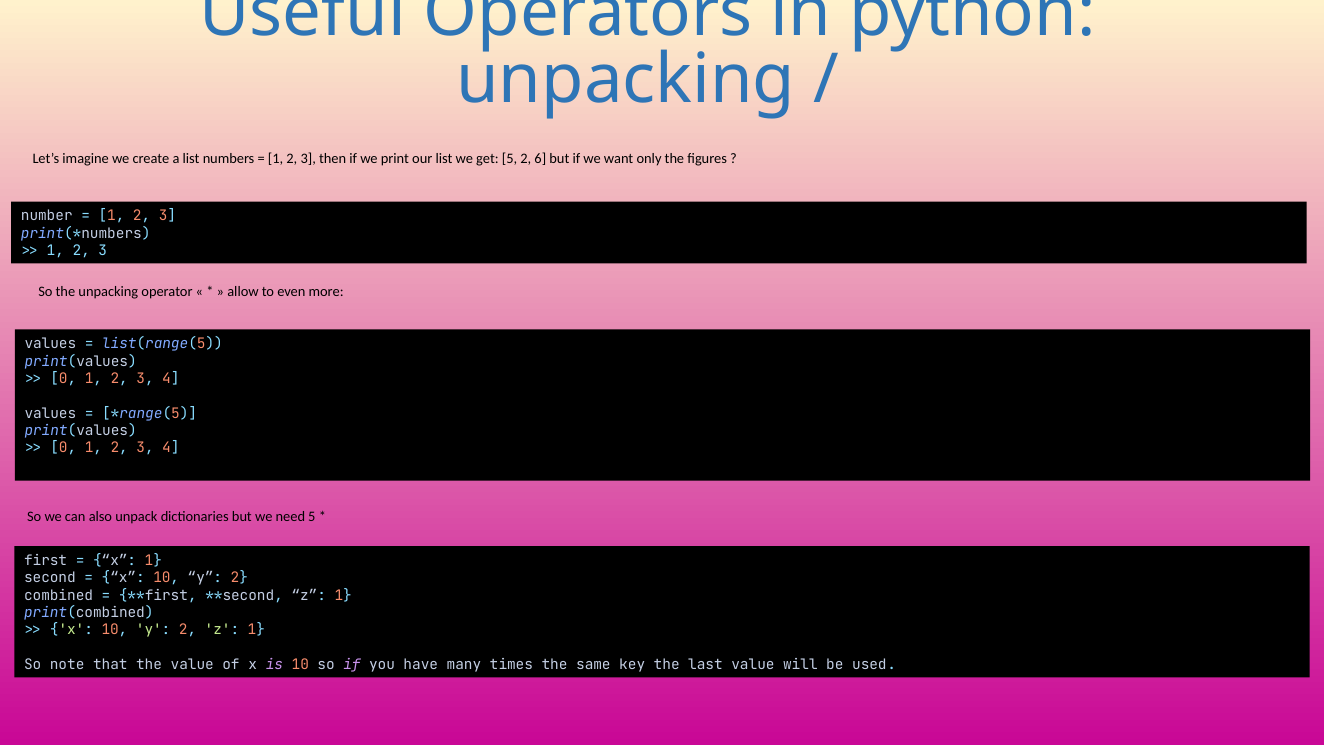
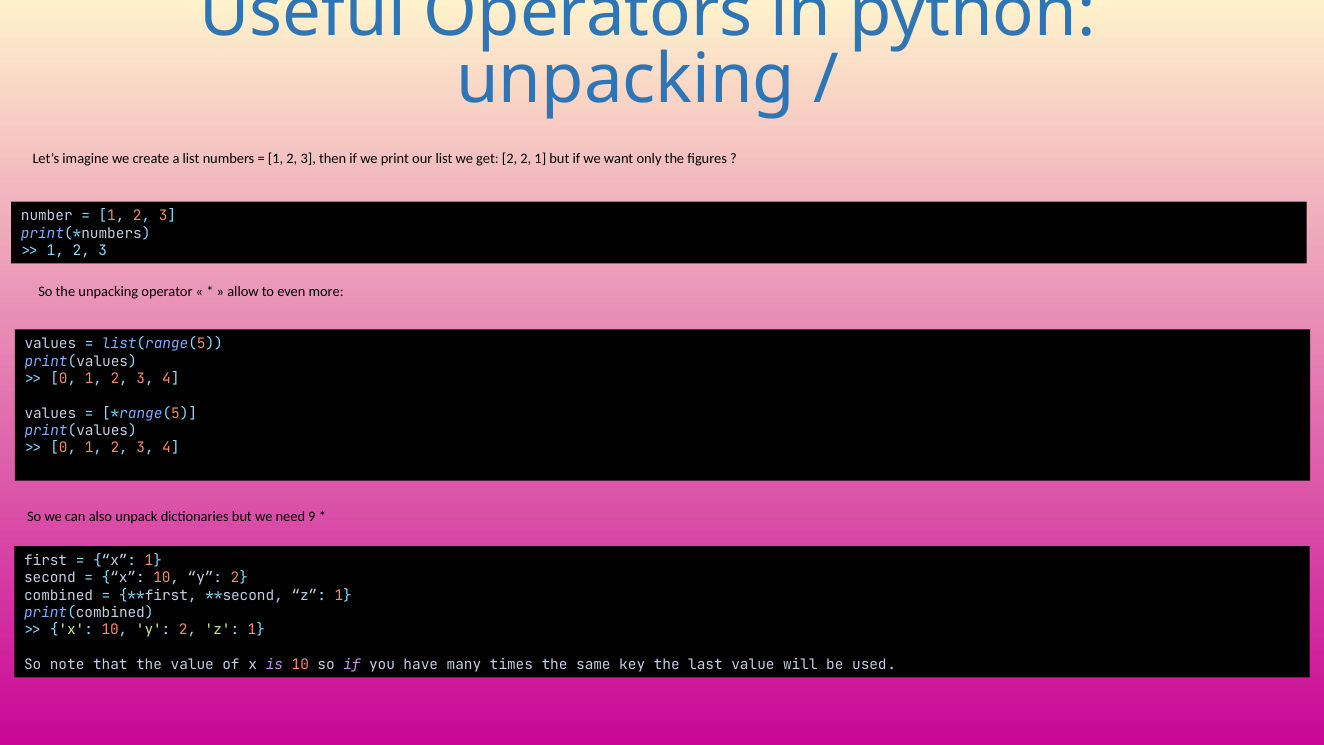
get 5: 5 -> 2
2 6: 6 -> 1
need 5: 5 -> 9
